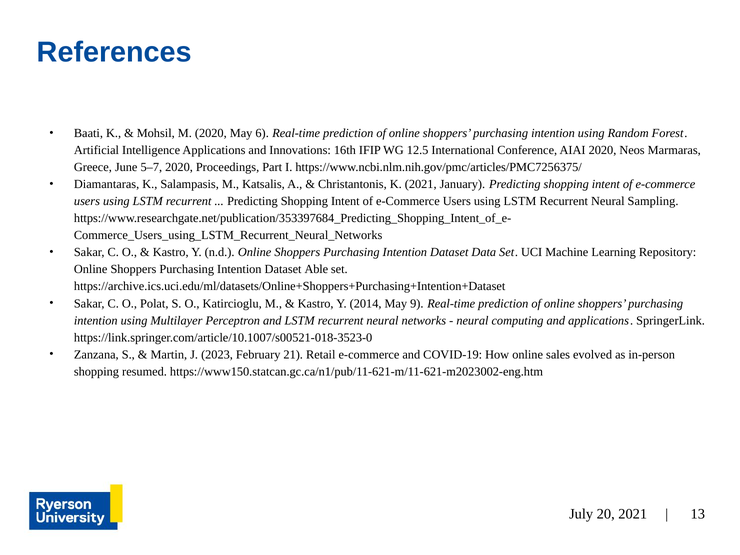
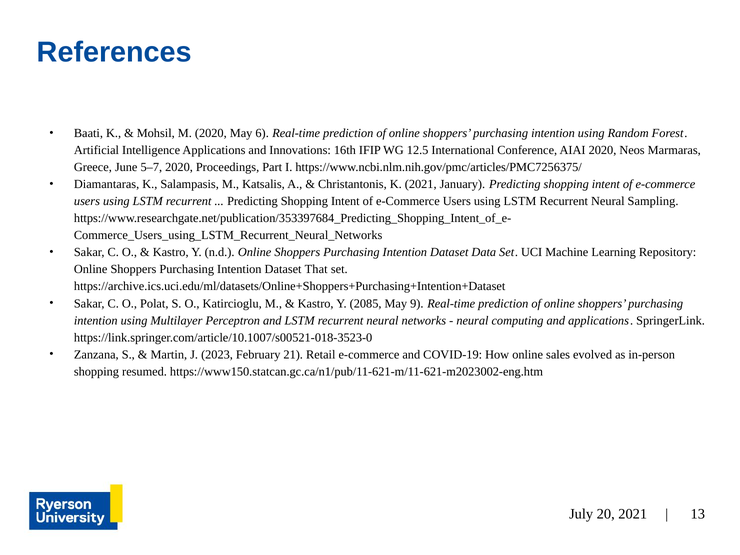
Able: Able -> That
2014: 2014 -> 2085
